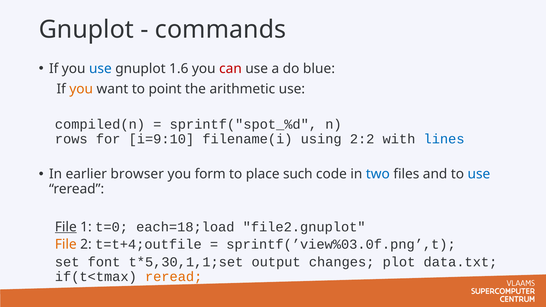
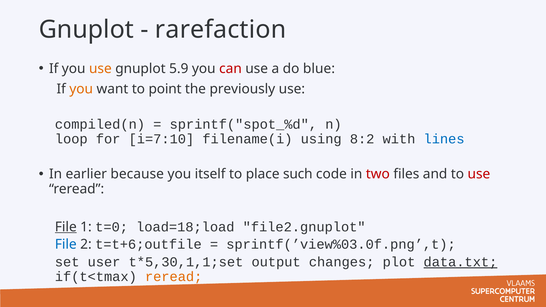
commands: commands -> rarefaction
use at (100, 69) colour: blue -> orange
1.6: 1.6 -> 5.9
arithmetic: arithmetic -> previously
rows: rows -> loop
i=9:10: i=9:10 -> i=7:10
2:2: 2:2 -> 8:2
browser: browser -> because
form: form -> itself
two colour: blue -> red
use at (479, 174) colour: blue -> red
each=18;load: each=18;load -> load=18;load
File at (66, 244) colour: orange -> blue
t=t+4;outfile: t=t+4;outfile -> t=t+6;outfile
font: font -> user
data.txt underline: none -> present
